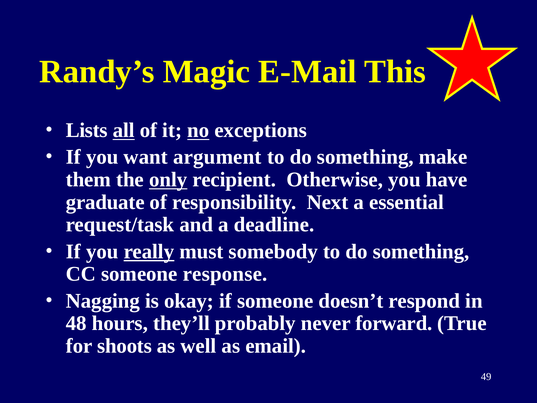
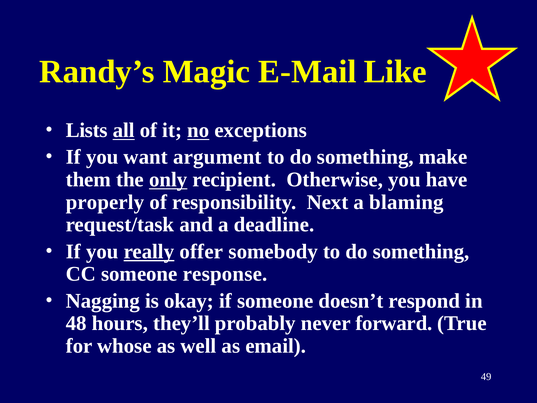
This: This -> Like
graduate: graduate -> properly
essential: essential -> blaming
must: must -> offer
shoots: shoots -> whose
